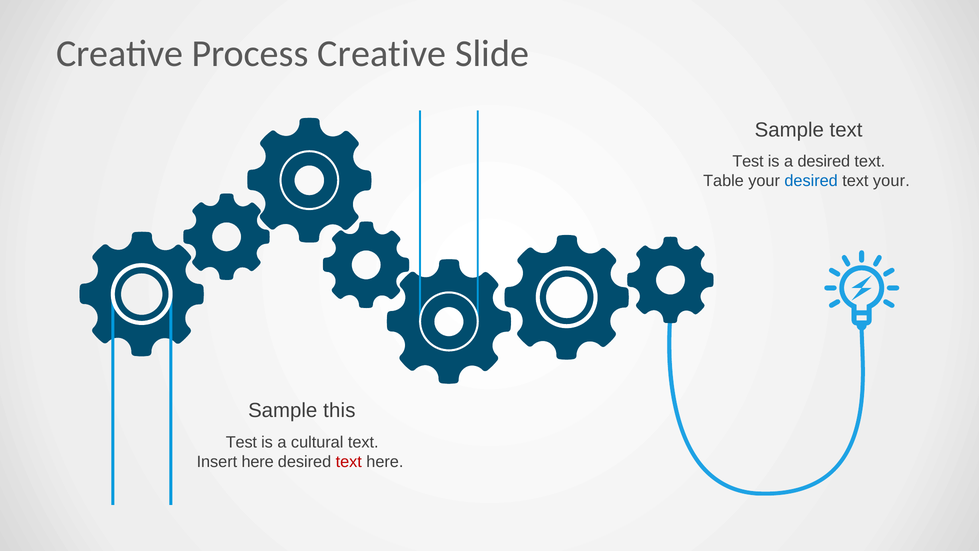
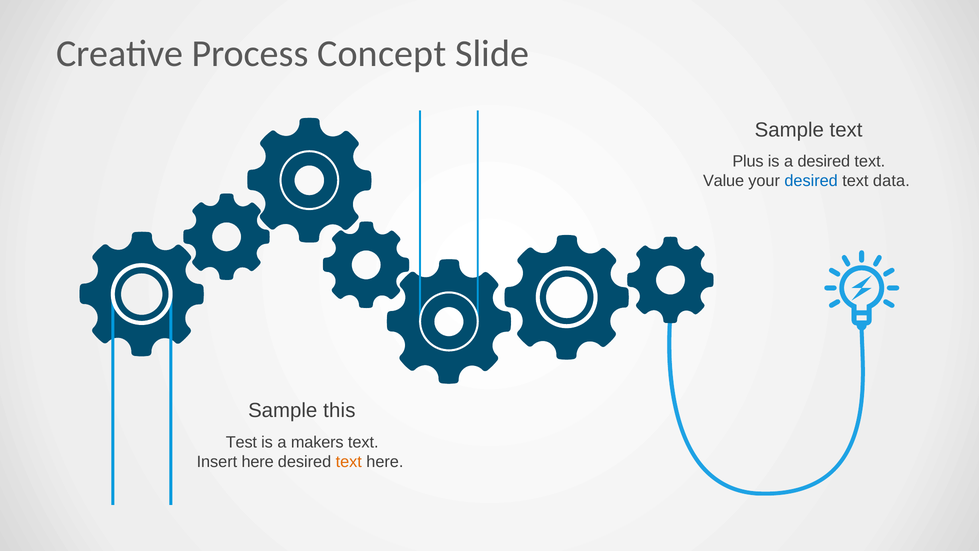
Process Creative: Creative -> Concept
Test at (748, 161): Test -> Plus
Table: Table -> Value
text your: your -> data
cultural: cultural -> makers
text at (349, 462) colour: red -> orange
